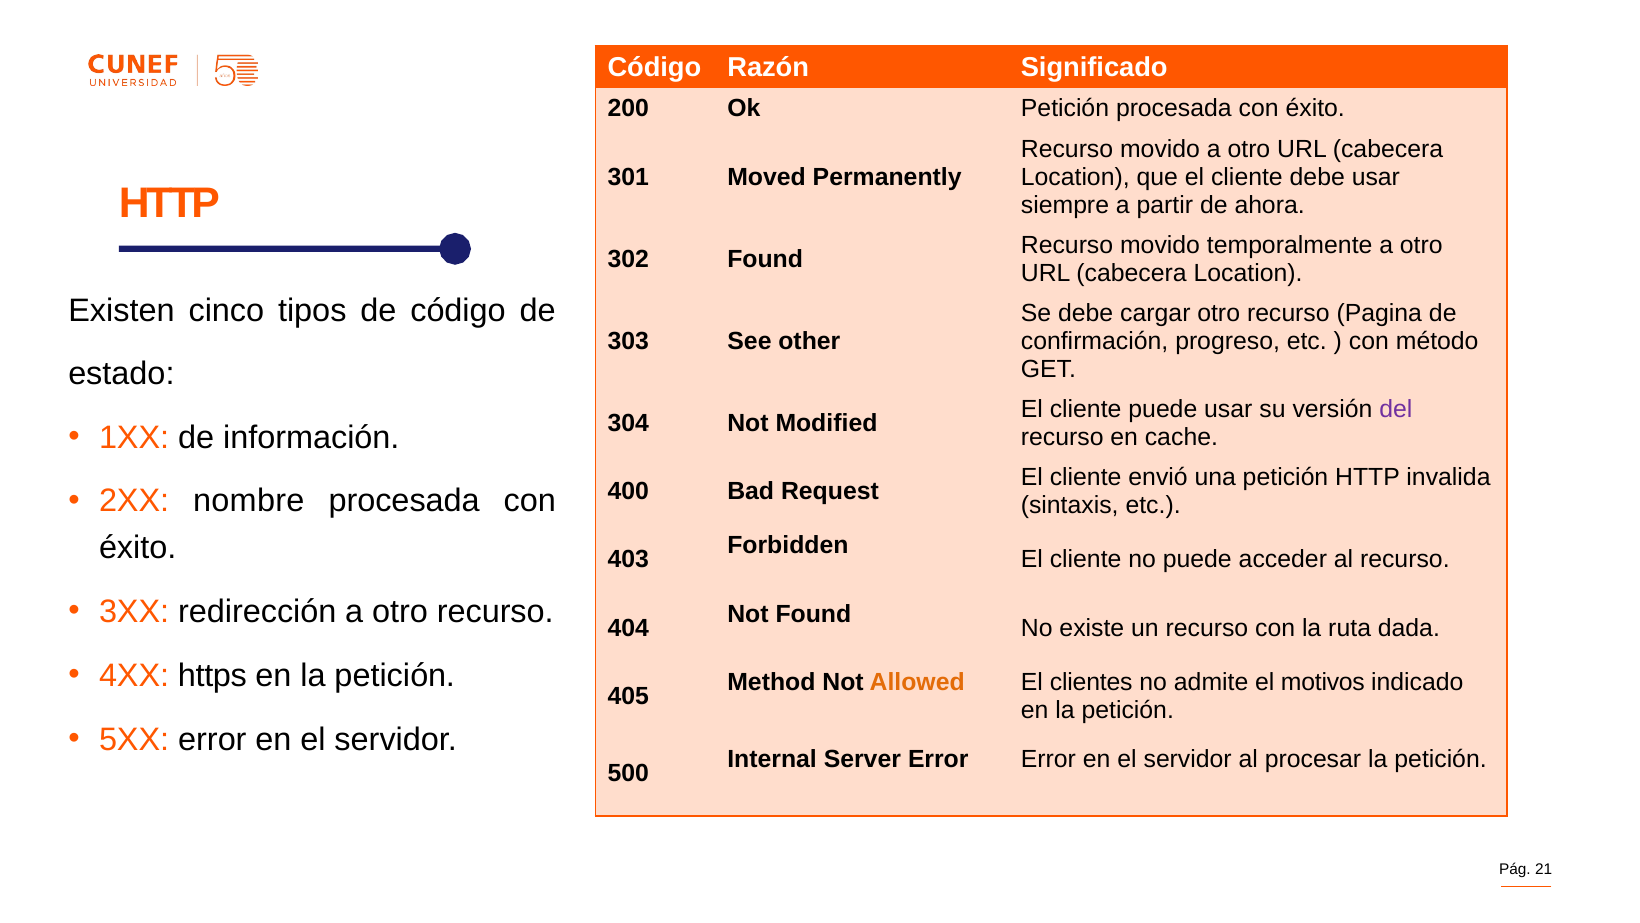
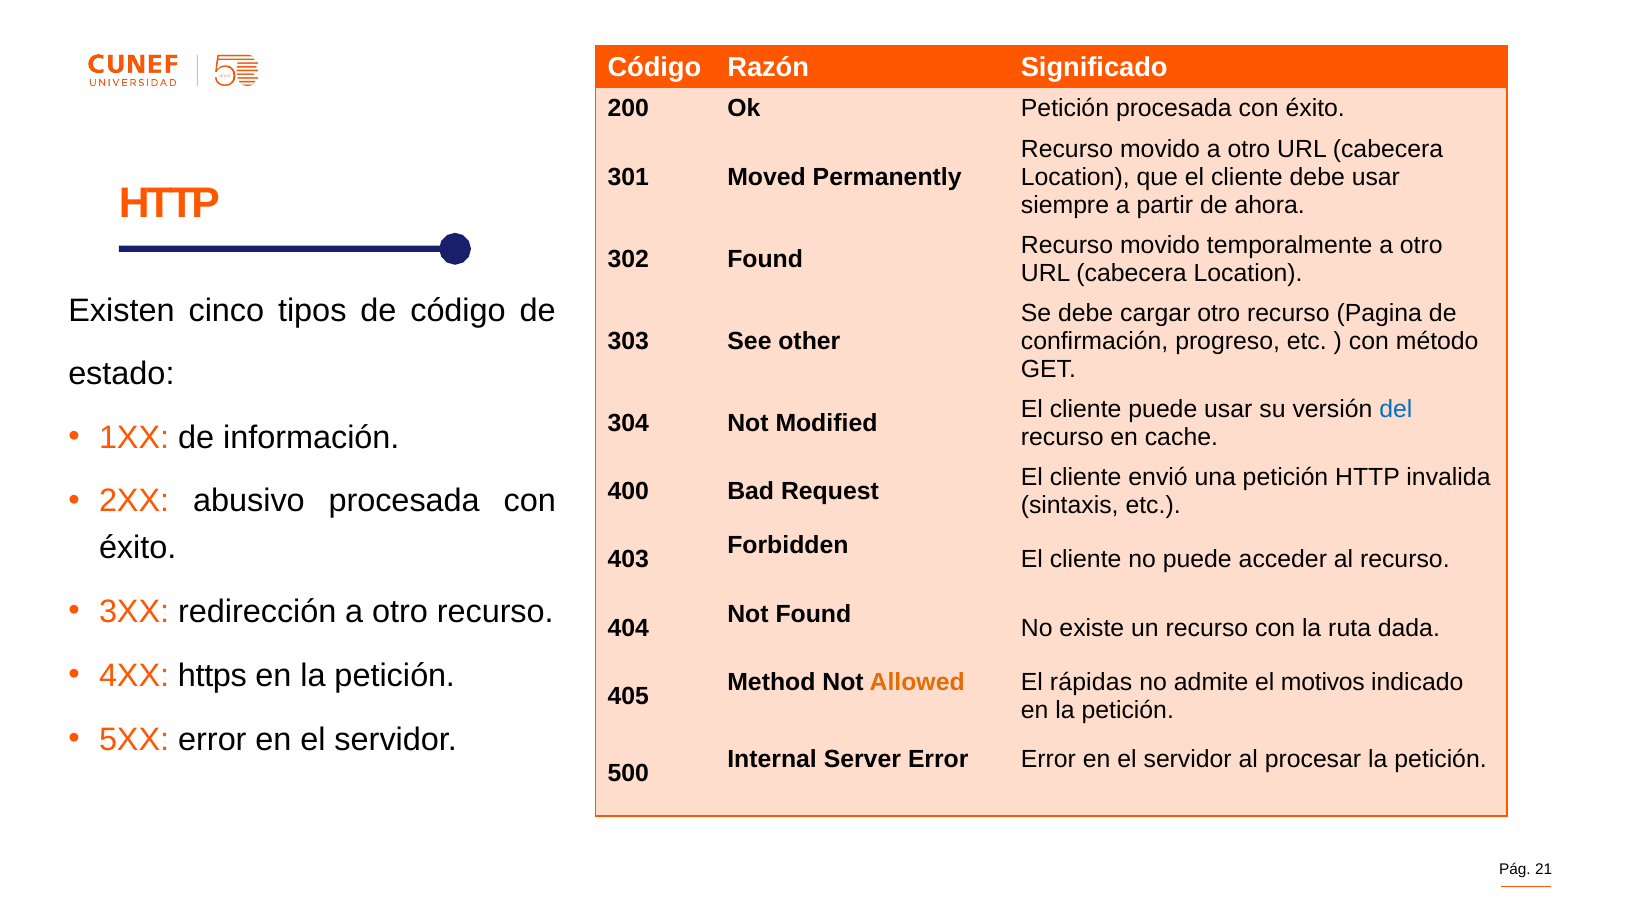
del colour: purple -> blue
nombre: nombre -> abusivo
clientes: clientes -> rápidas
